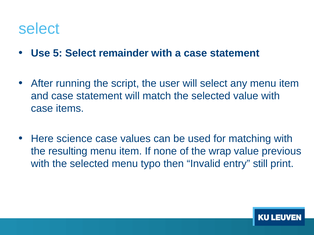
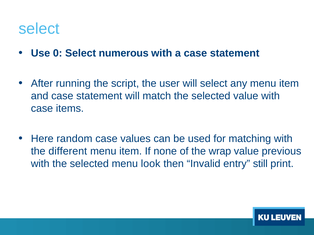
5: 5 -> 0
remainder: remainder -> numerous
science: science -> random
resulting: resulting -> different
typo: typo -> look
